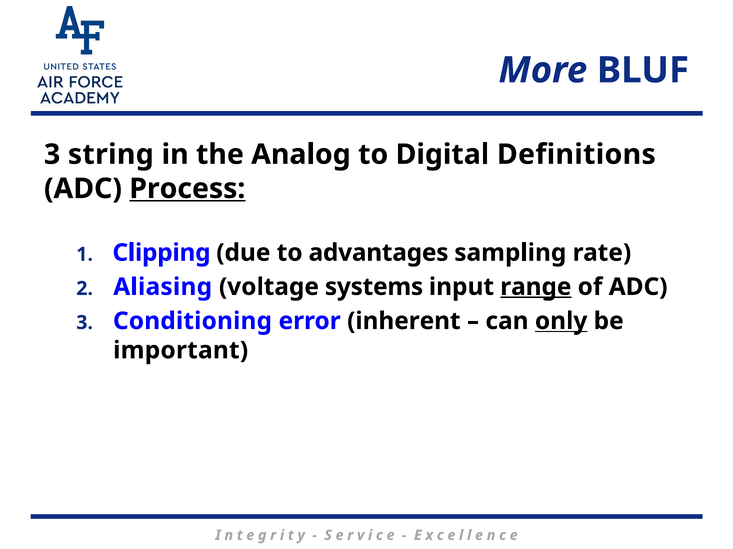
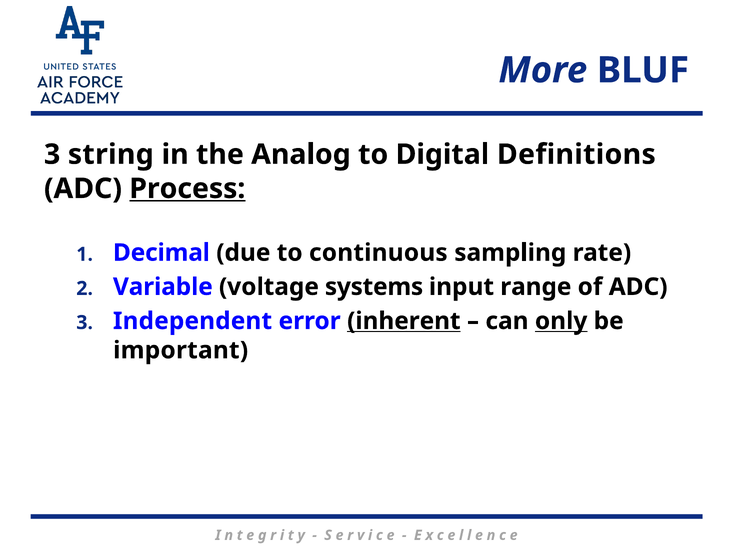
Clipping: Clipping -> Decimal
advantages: advantages -> continuous
Aliasing: Aliasing -> Variable
range underline: present -> none
Conditioning: Conditioning -> Independent
inherent underline: none -> present
